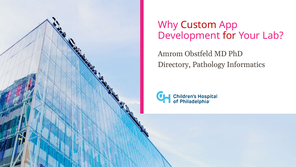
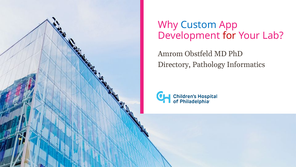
Custom colour: red -> blue
